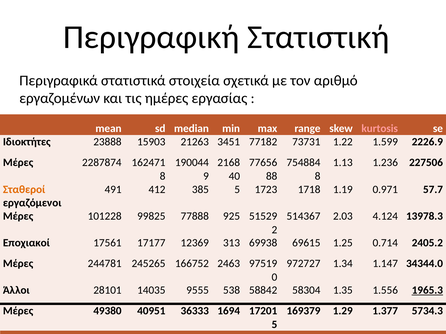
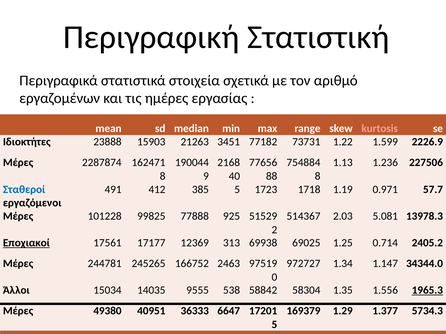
Σταθεροί colour: orange -> blue
4.124: 4.124 -> 5.081
Εποχιακοί underline: none -> present
69615: 69615 -> 69025
28101: 28101 -> 15034
1694: 1694 -> 6647
